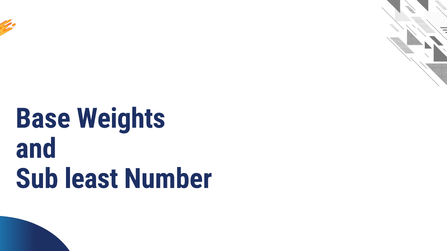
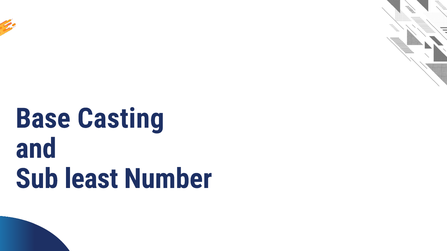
Weights: Weights -> Casting
